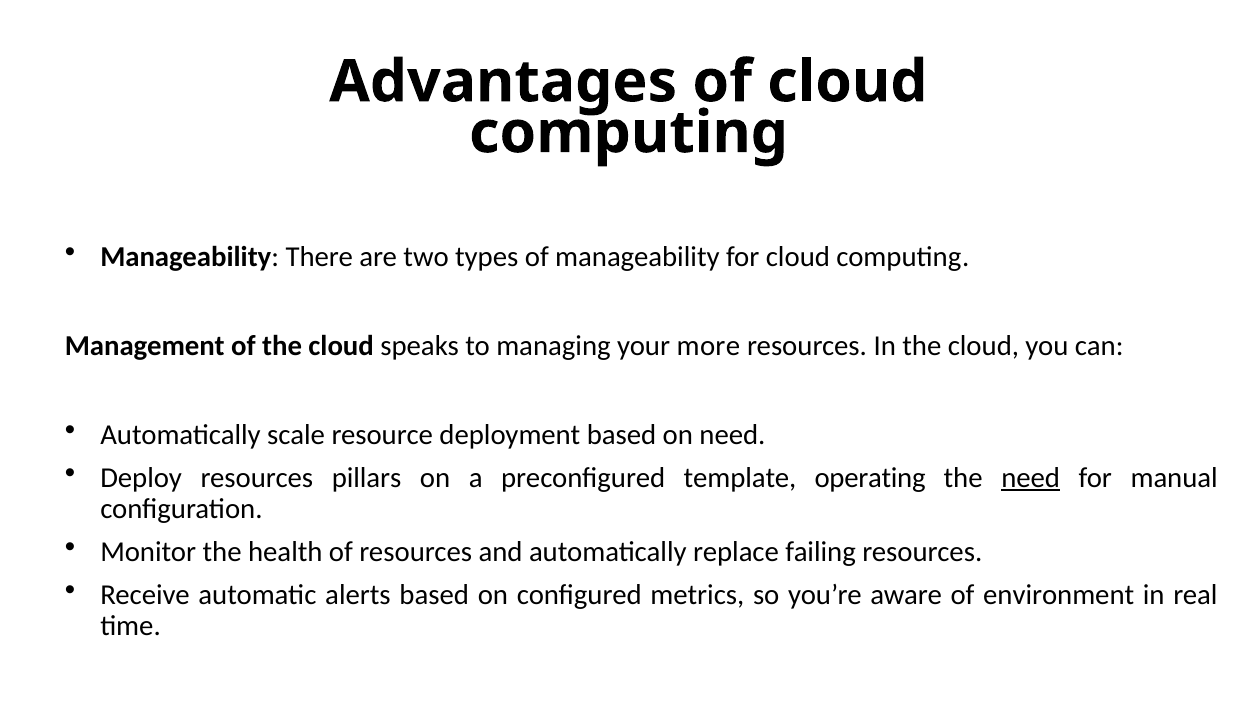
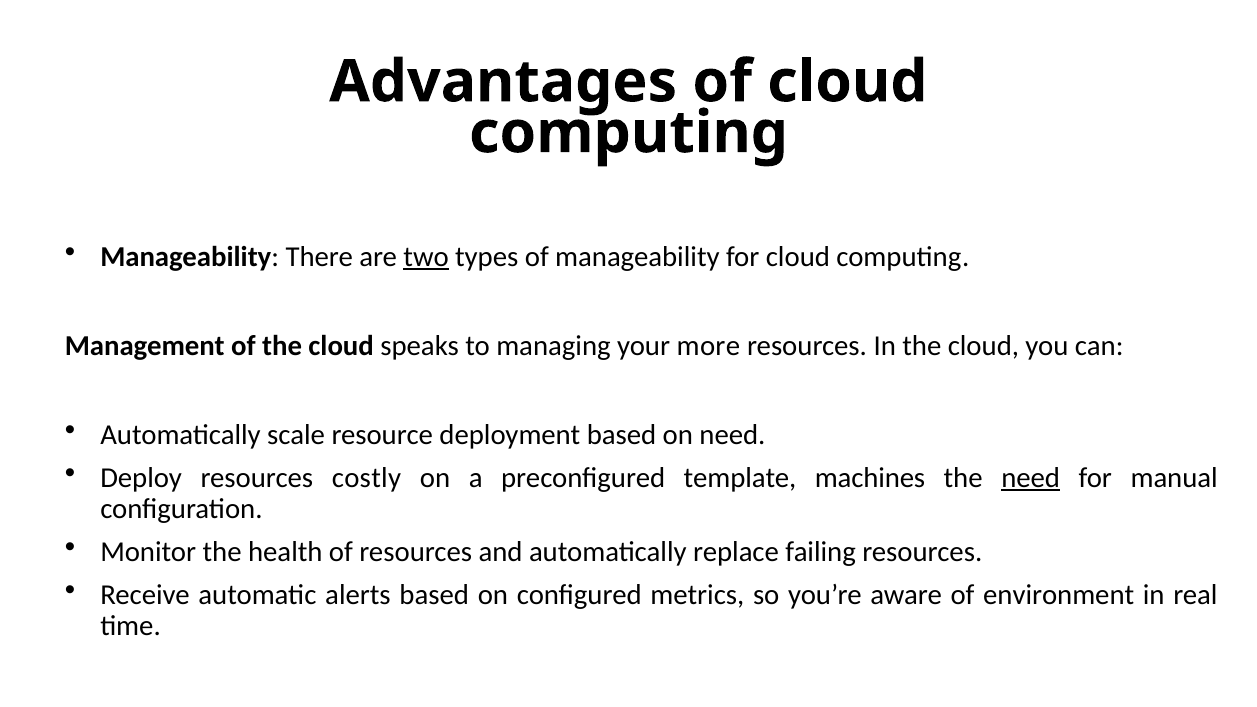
two underline: none -> present
pillars: pillars -> costly
operating: operating -> machines
